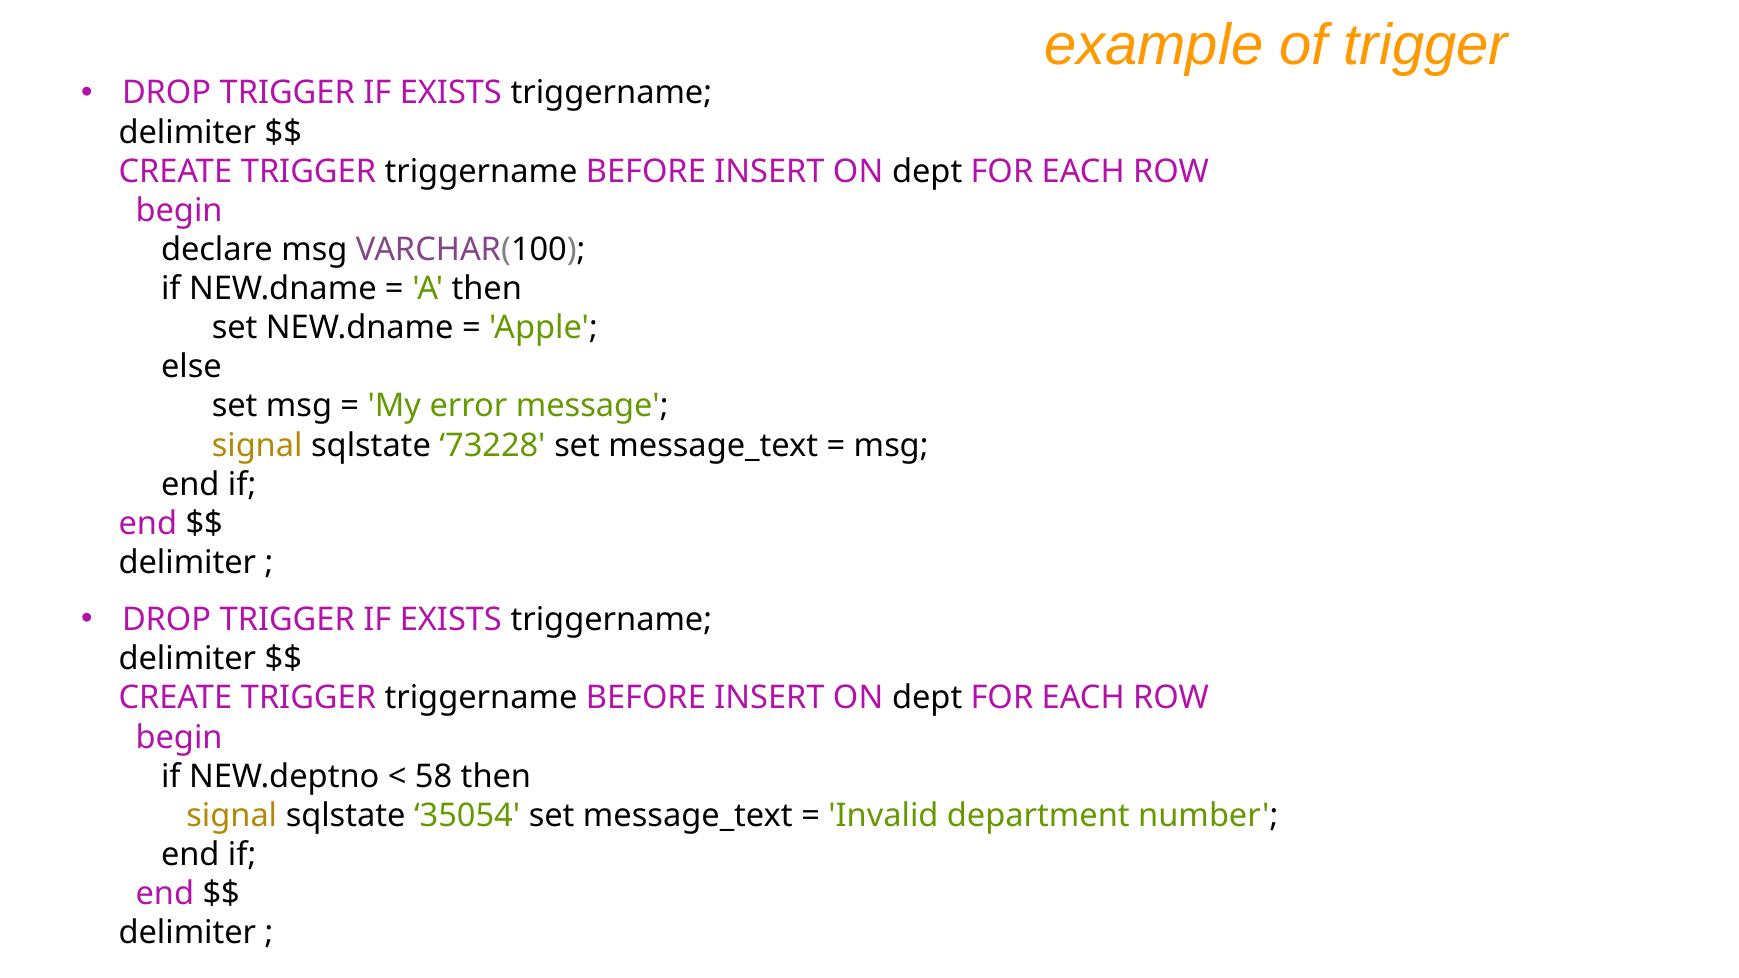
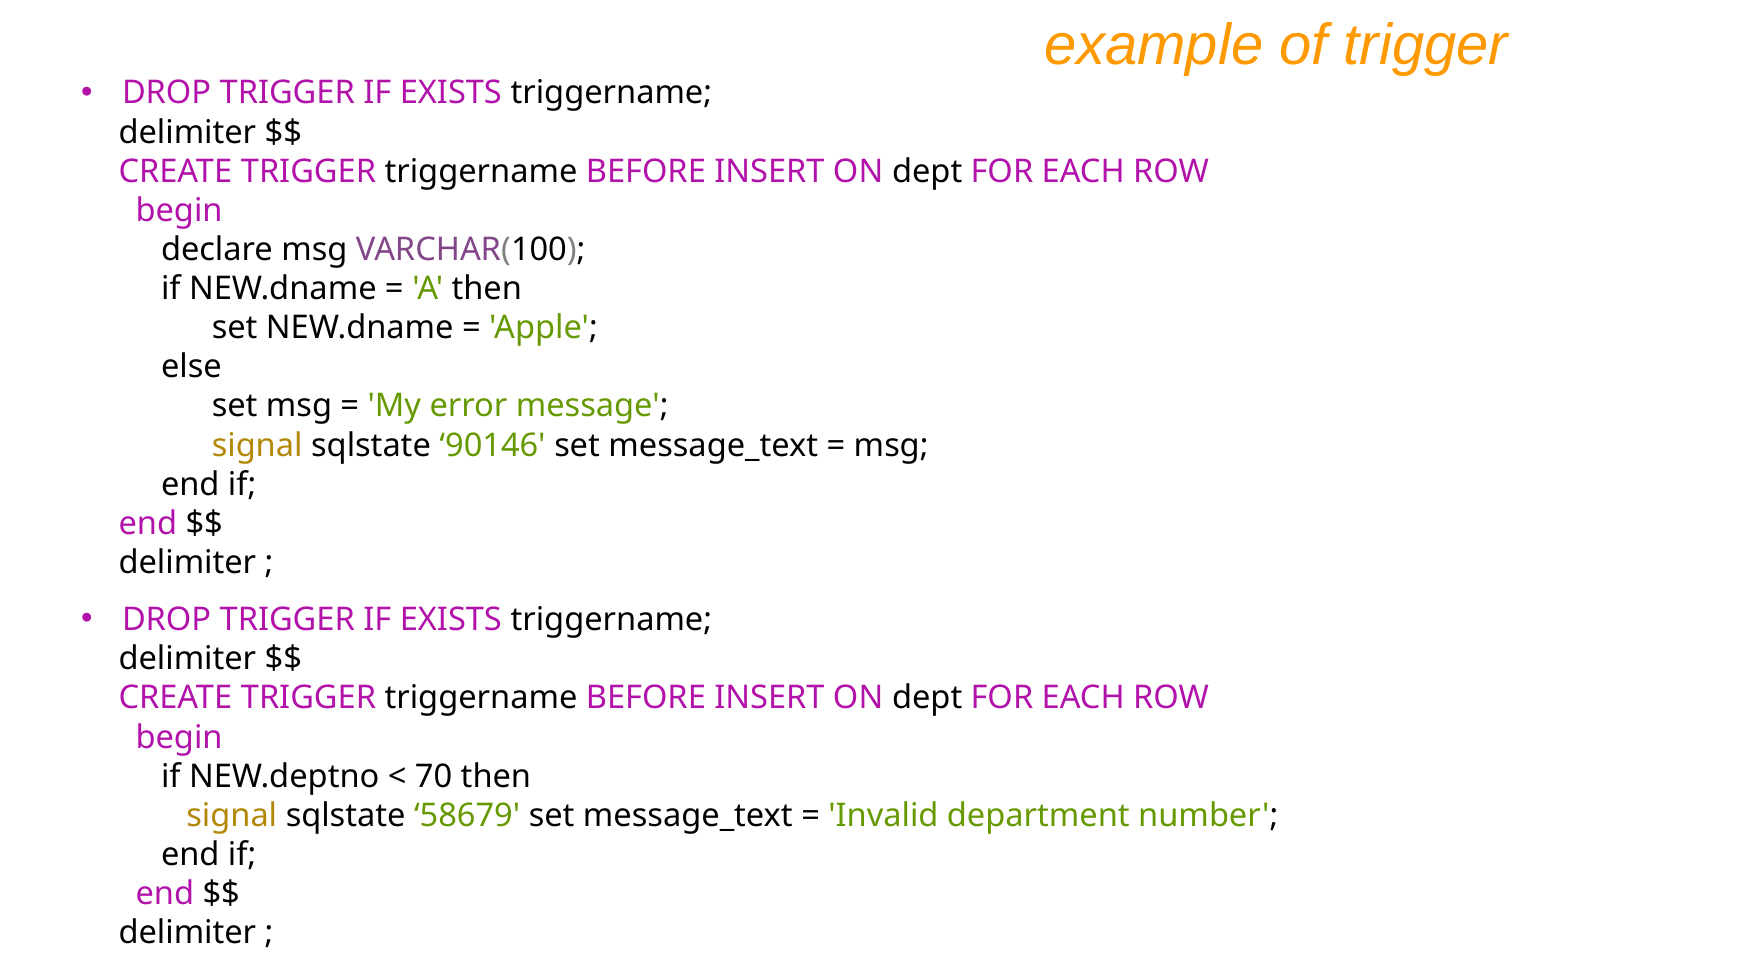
73228: 73228 -> 90146
58: 58 -> 70
35054: 35054 -> 58679
